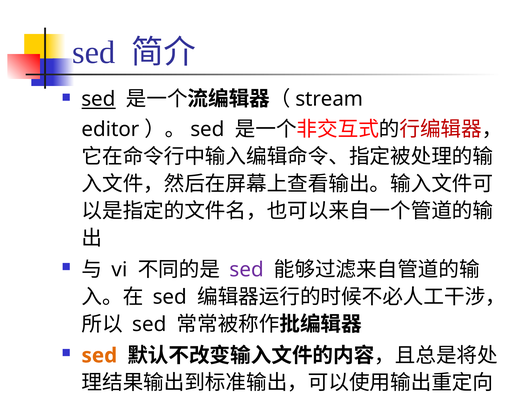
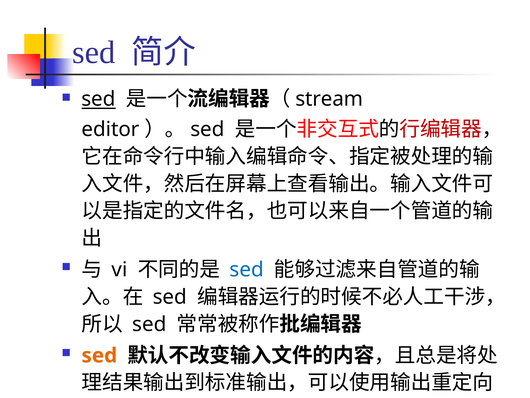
sed at (247, 269) colour: purple -> blue
